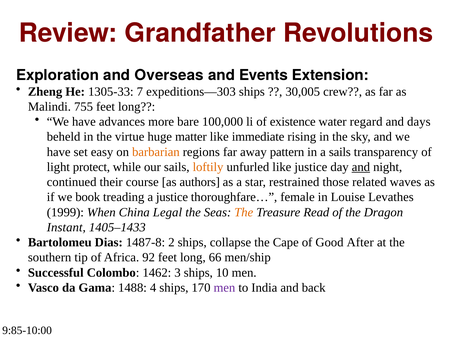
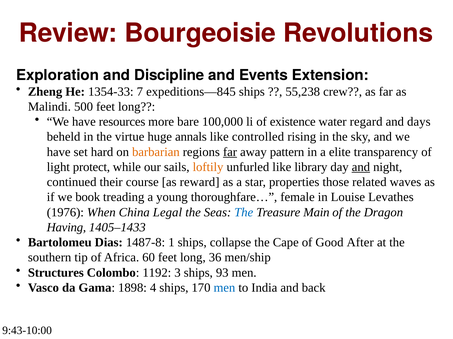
Grandfather: Grandfather -> Bourgeoisie
Overseas: Overseas -> Discipline
1305-33: 1305-33 -> 1354-33
expeditions—303: expeditions—303 -> expeditions—845
30,005: 30,005 -> 55,238
755: 755 -> 500
advances: advances -> resources
matter: matter -> annals
immediate: immediate -> controlled
easy: easy -> hard
far at (230, 152) underline: none -> present
a sails: sails -> elite
like justice: justice -> library
authors: authors -> reward
restrained: restrained -> properties
a justice: justice -> young
1999: 1999 -> 1976
The at (244, 213) colour: orange -> blue
Read: Read -> Main
Instant: Instant -> Having
2: 2 -> 1
92: 92 -> 60
66: 66 -> 36
Successful: Successful -> Structures
1462: 1462 -> 1192
10: 10 -> 93
1488: 1488 -> 1898
men at (224, 288) colour: purple -> blue
9:85-10:00: 9:85-10:00 -> 9:43-10:00
